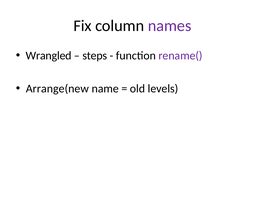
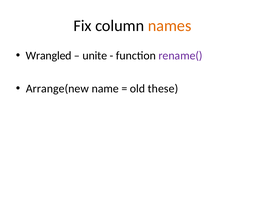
names colour: purple -> orange
steps: steps -> unite
levels: levels -> these
